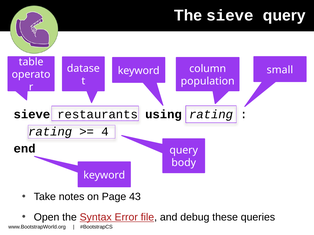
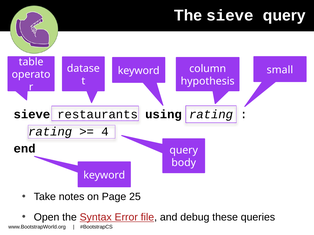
population: population -> hypothesis
43: 43 -> 25
